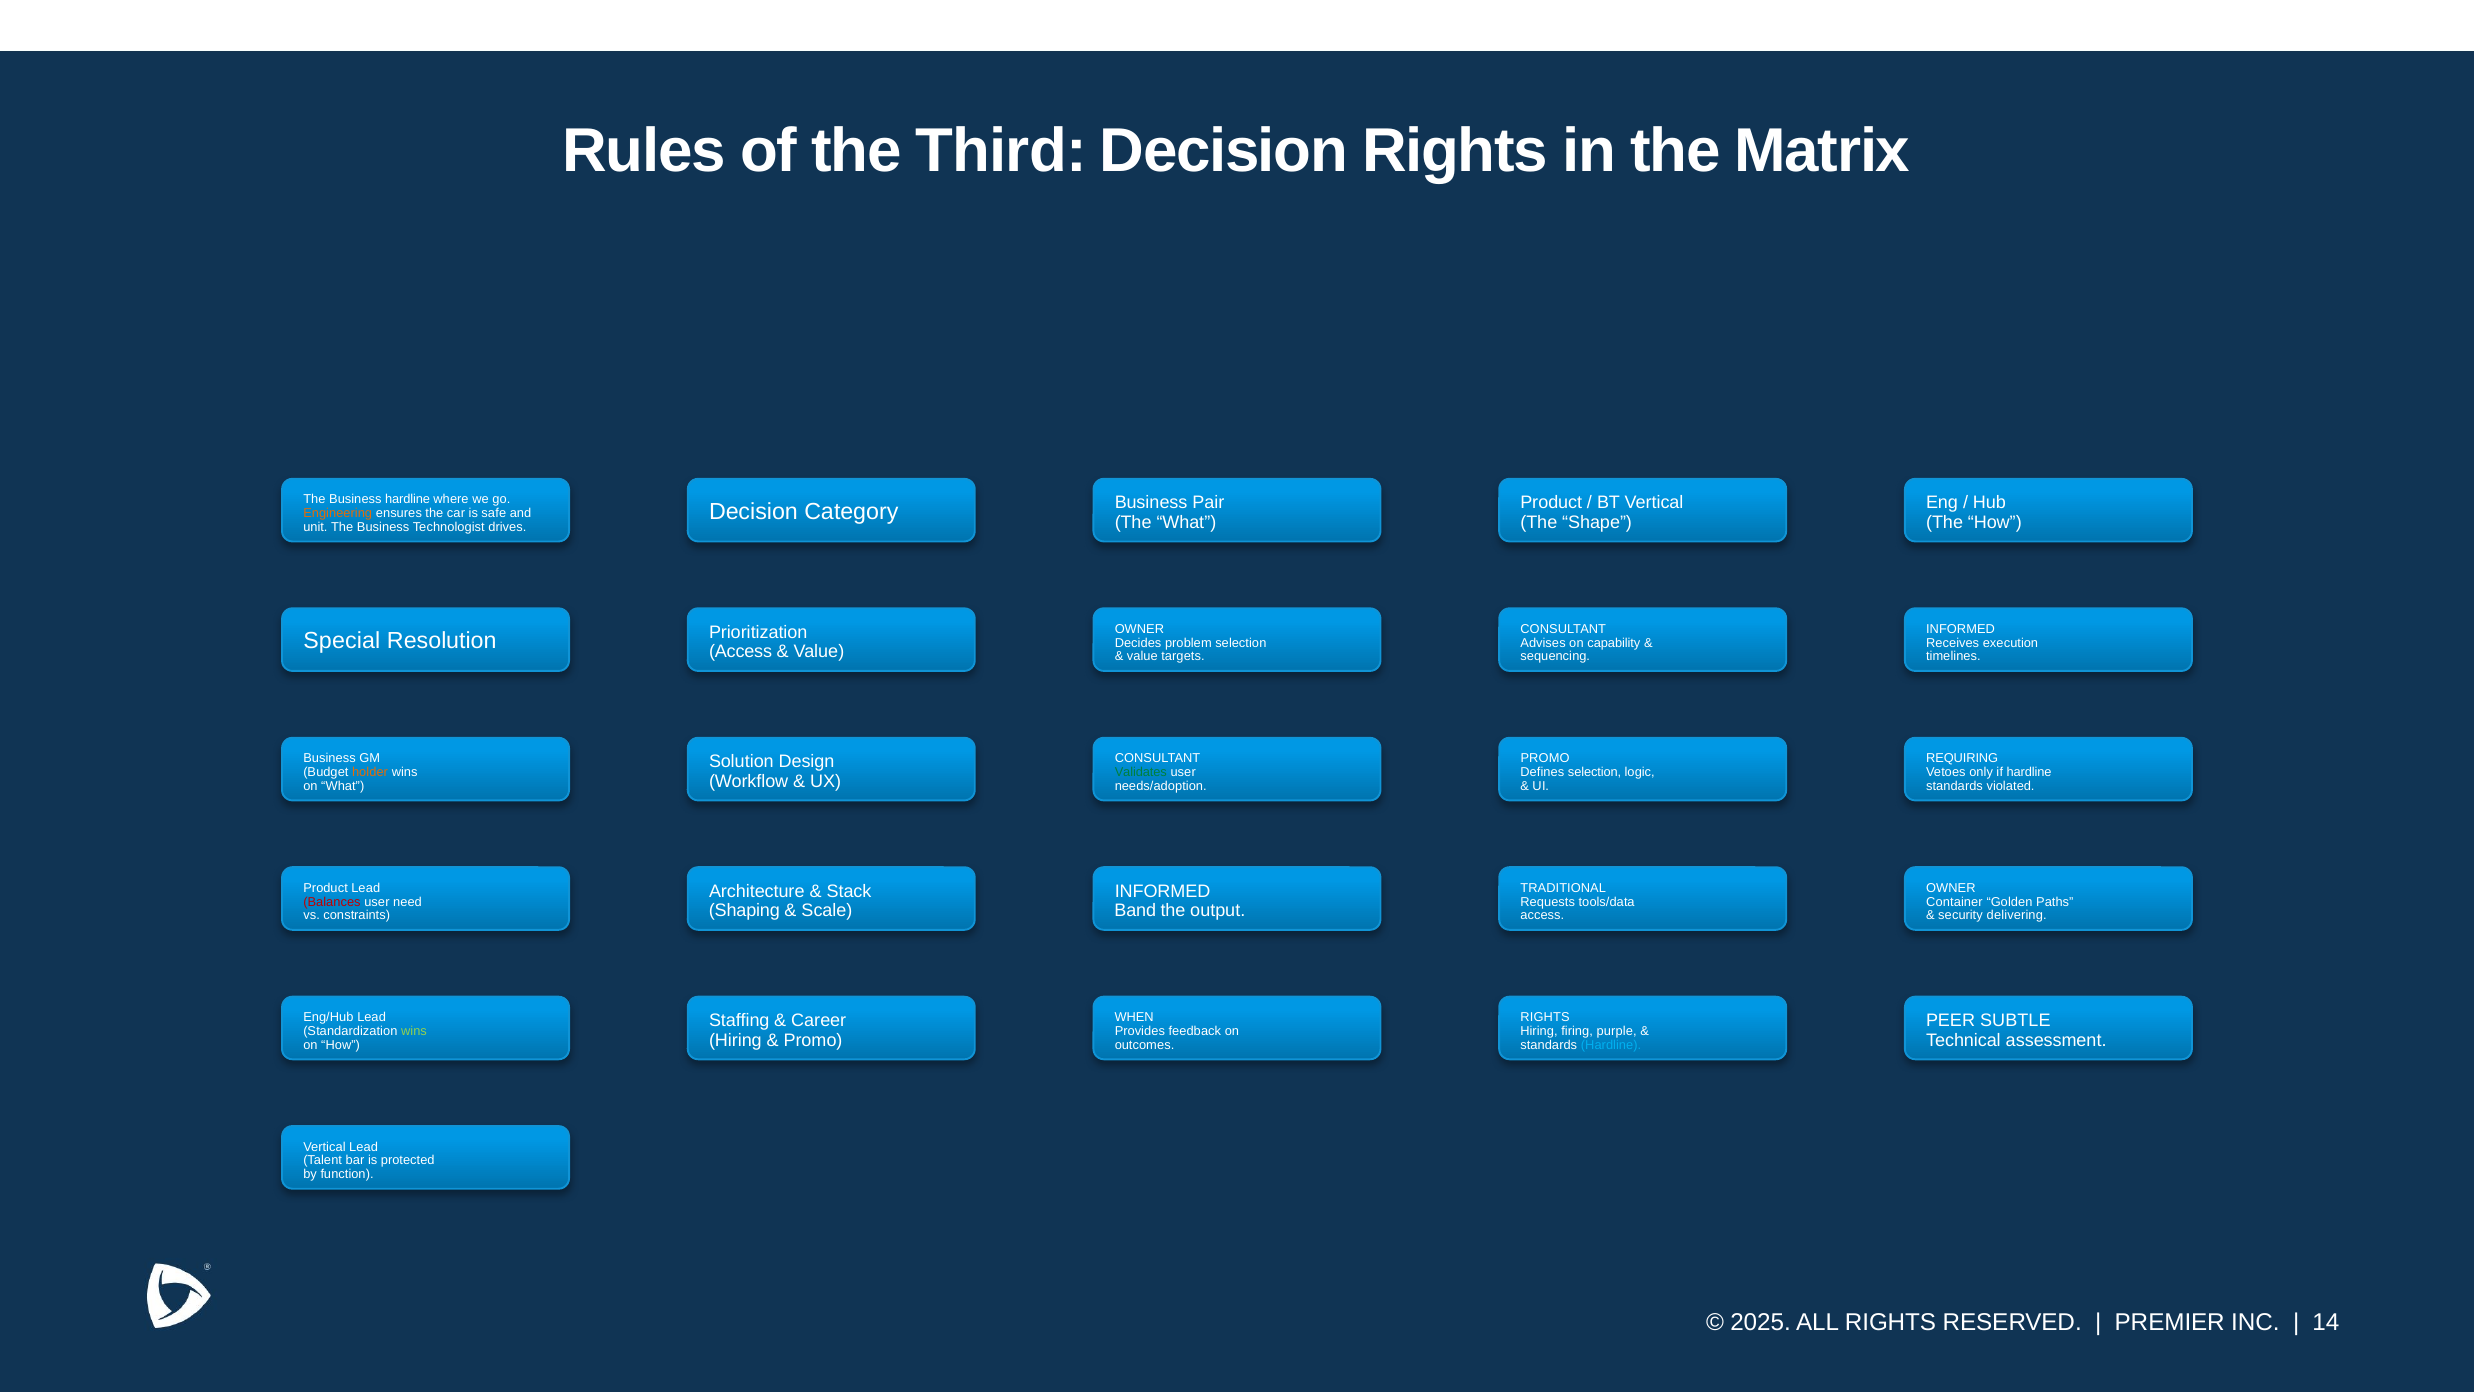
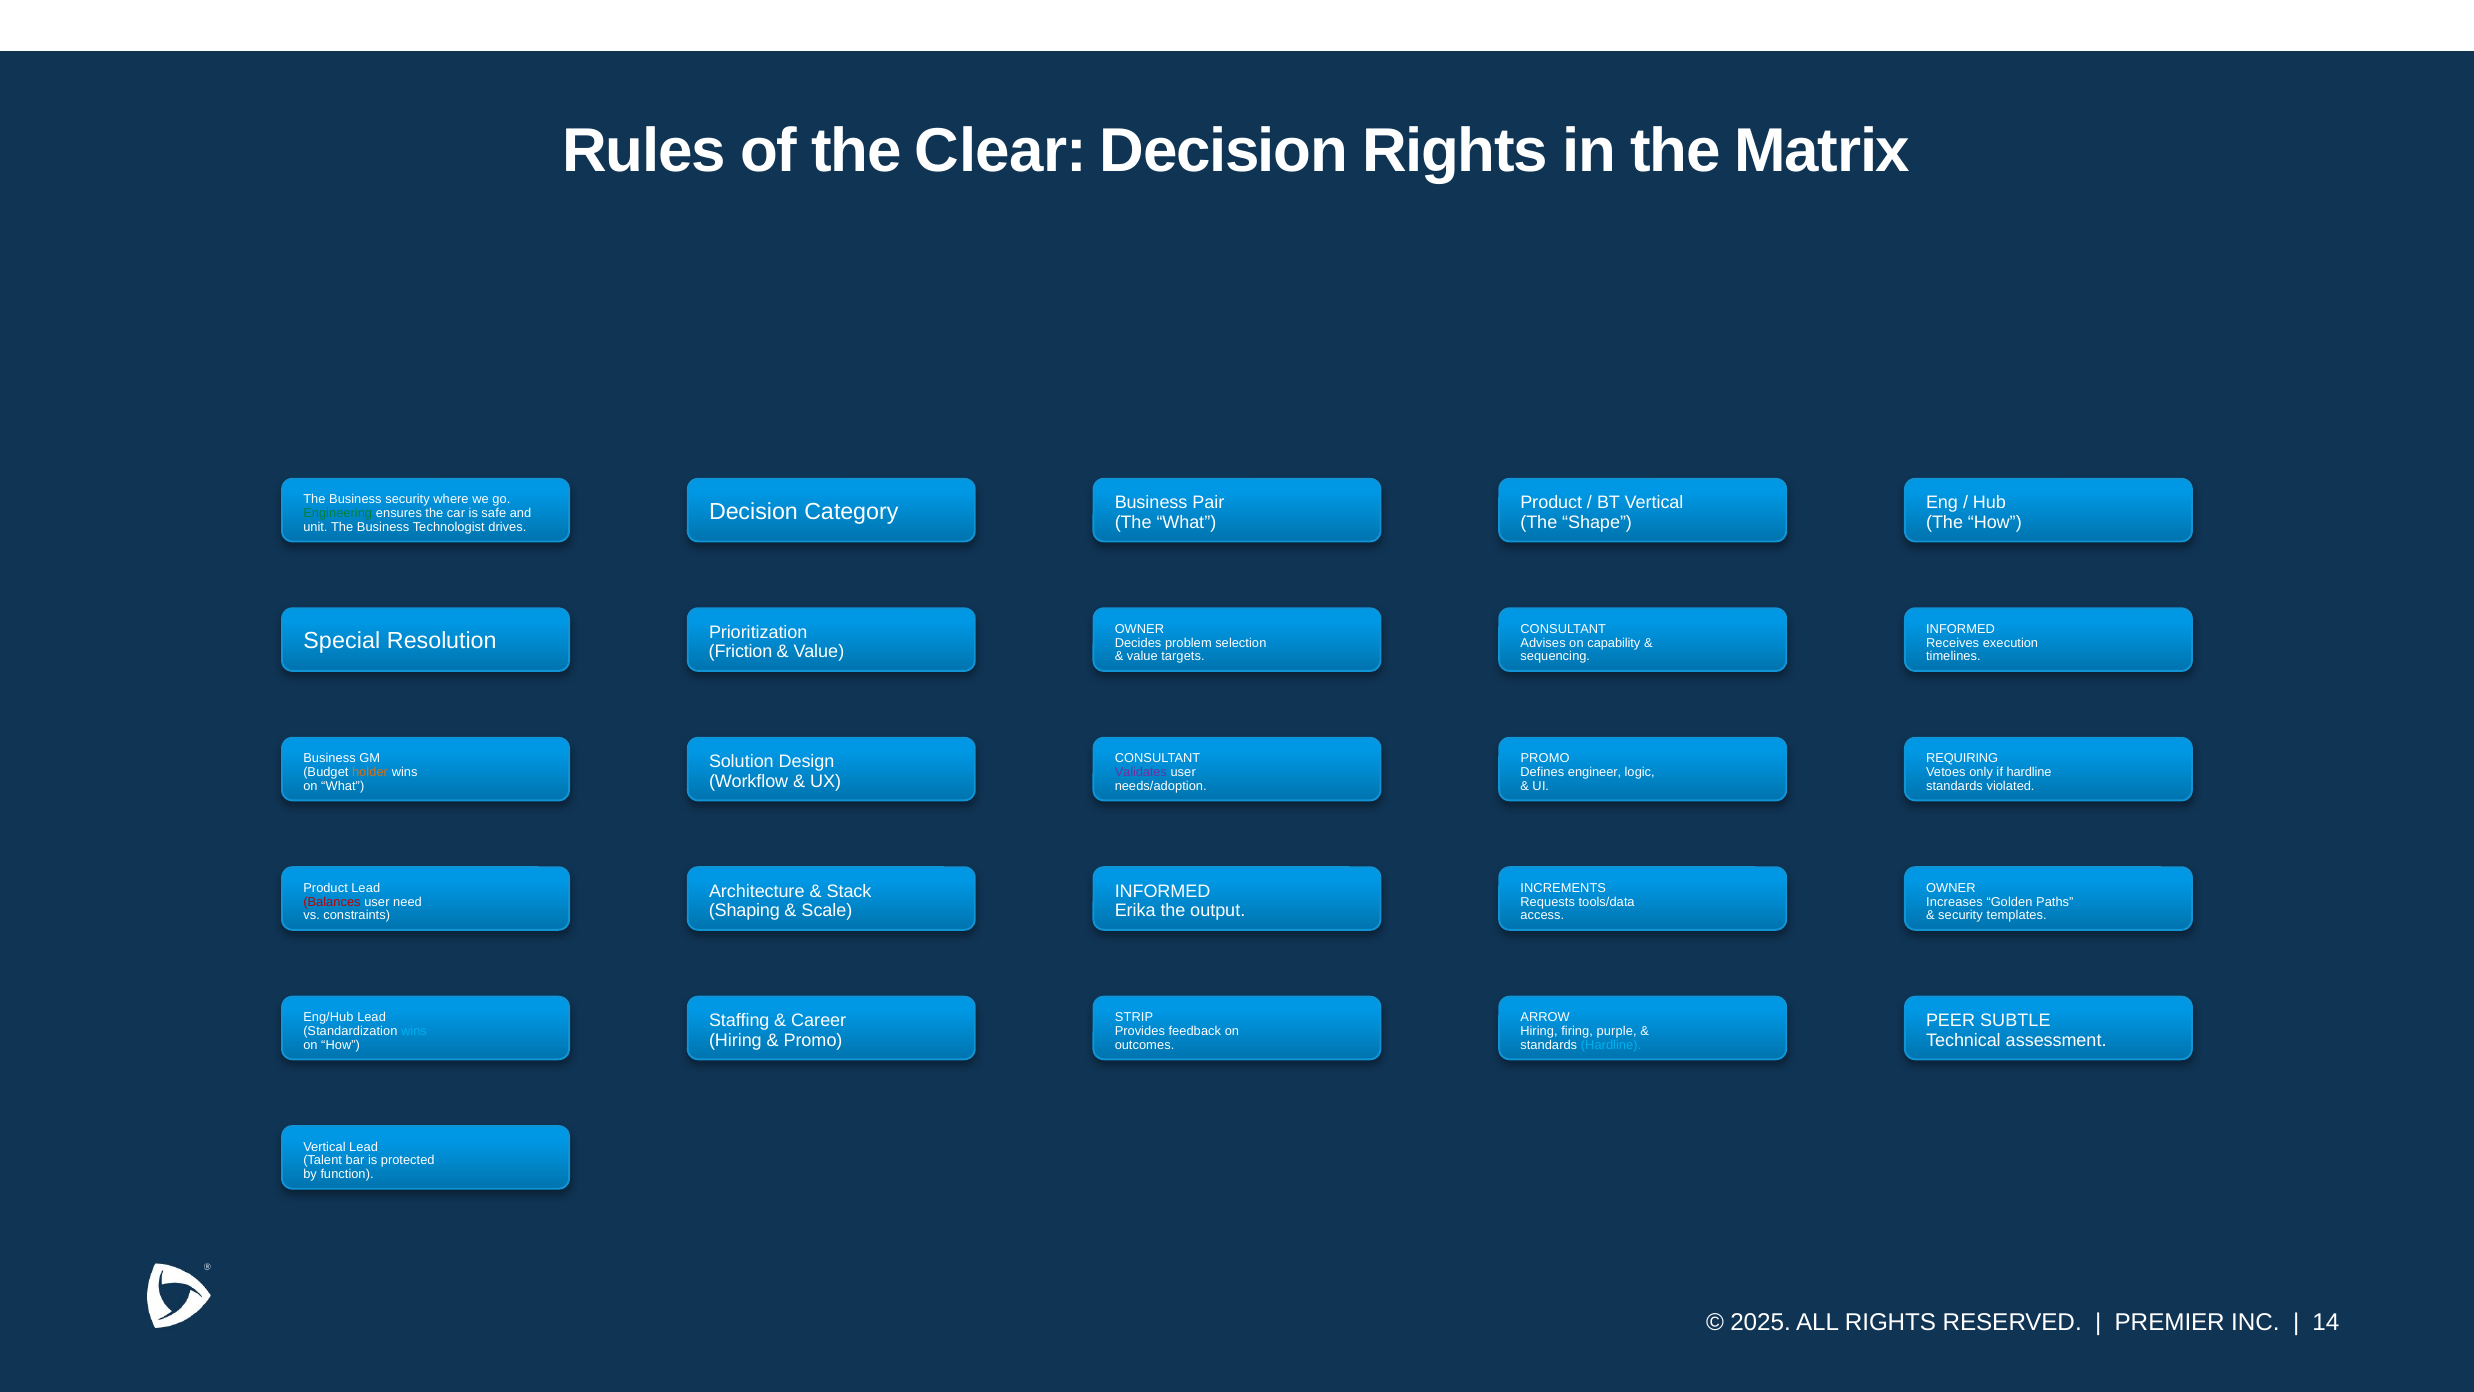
Third: Third -> Clear
Business hardline: hardline -> security
Engineering colour: orange -> green
Access at (741, 652): Access -> Friction
Validates colour: green -> purple
Defines selection: selection -> engineer
TRADITIONAL: TRADITIONAL -> INCREMENTS
Container: Container -> Increases
Band: Band -> Erika
delivering: delivering -> templates
WHEN: WHEN -> STRIP
RIGHTS at (1545, 1017): RIGHTS -> ARROW
wins at (414, 1031) colour: light green -> light blue
